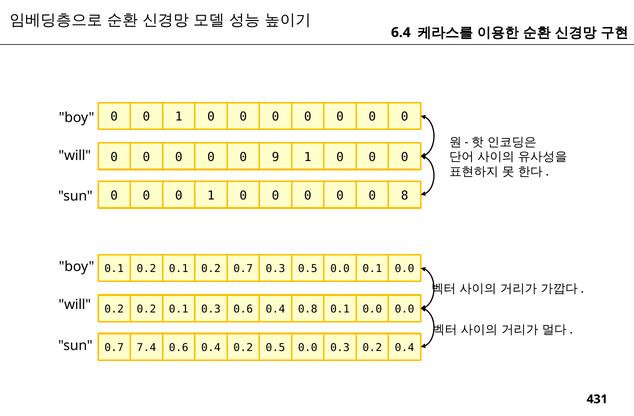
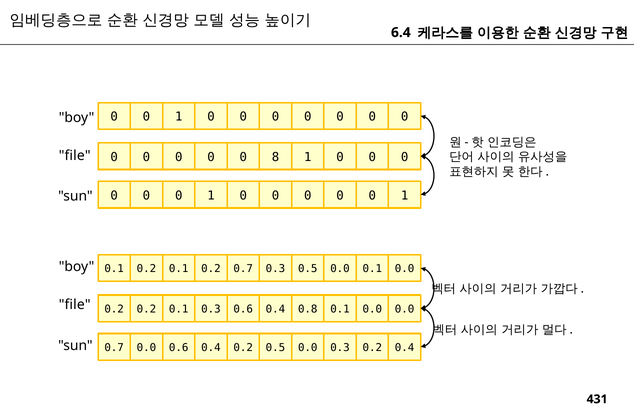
9: 9 -> 8
will at (75, 156): will -> file
8 at (405, 196): 8 -> 1
will at (75, 305): will -> file
0.7 7.4: 7.4 -> 0.0
